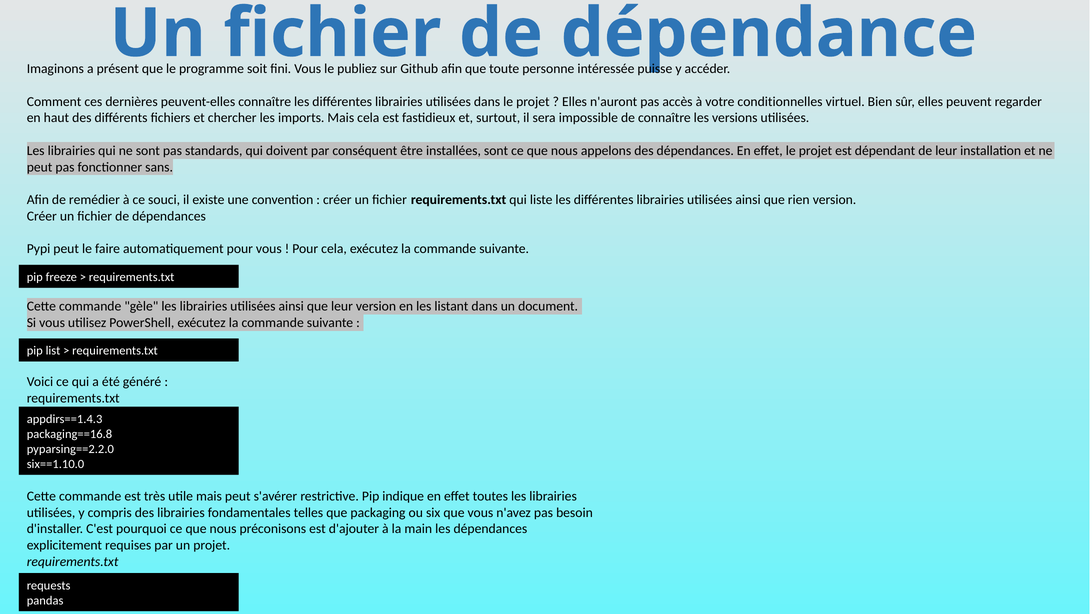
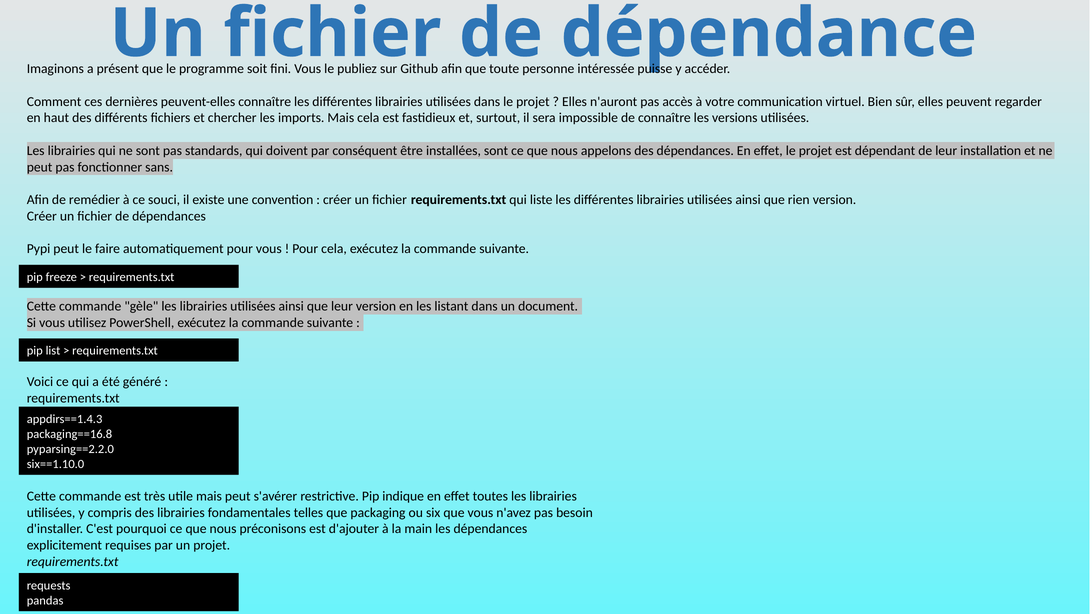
conditionnelles: conditionnelles -> communication
